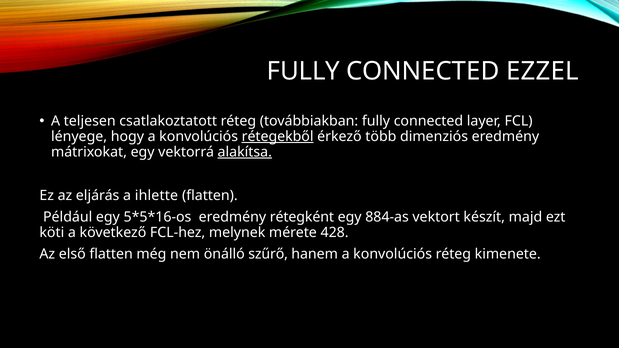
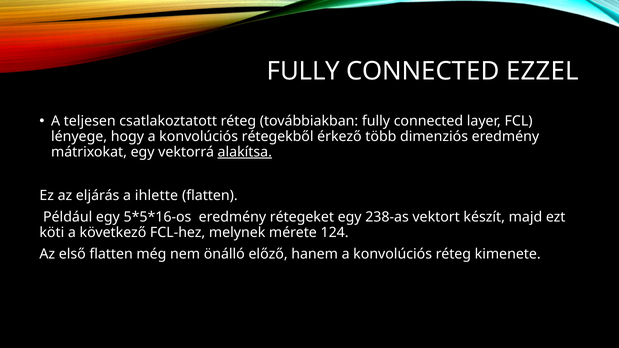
rétegekből underline: present -> none
rétegként: rétegként -> rétegeket
884-as: 884-as -> 238-as
428: 428 -> 124
szűrő: szűrő -> előző
